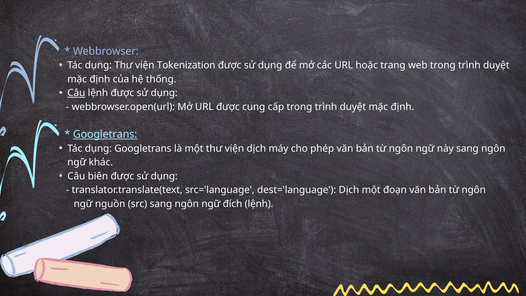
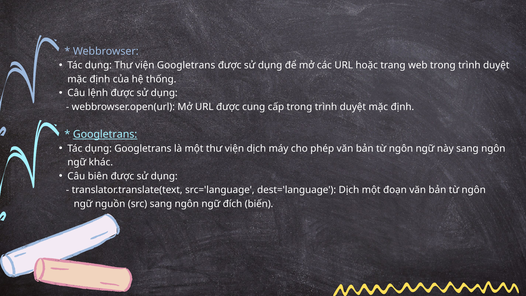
viện Tokenization: Tokenization -> Googletrans
Câu at (76, 93) underline: present -> none
đích lệnh: lệnh -> biến
